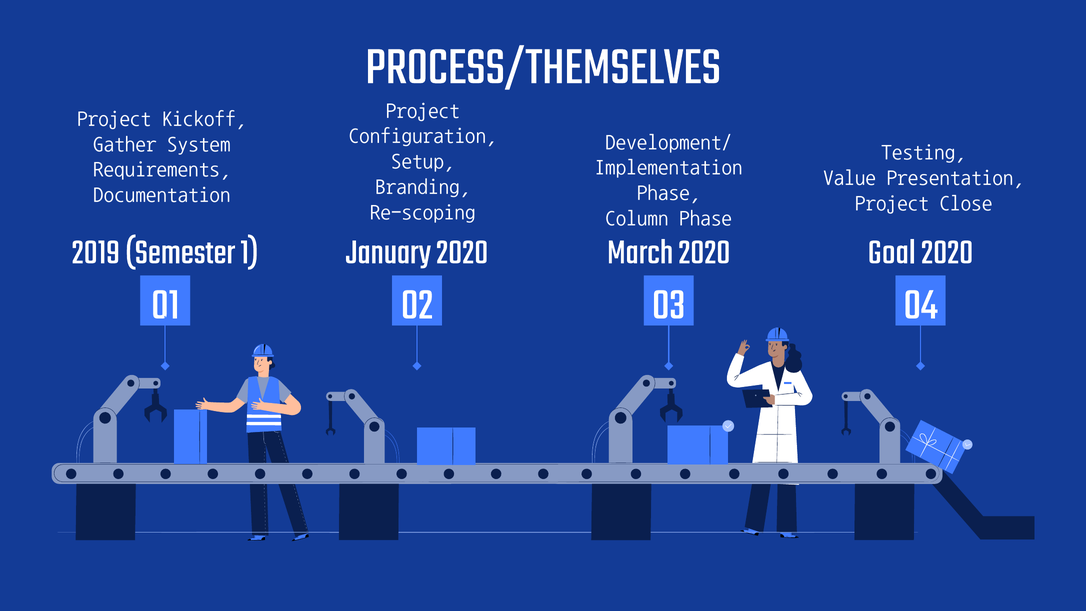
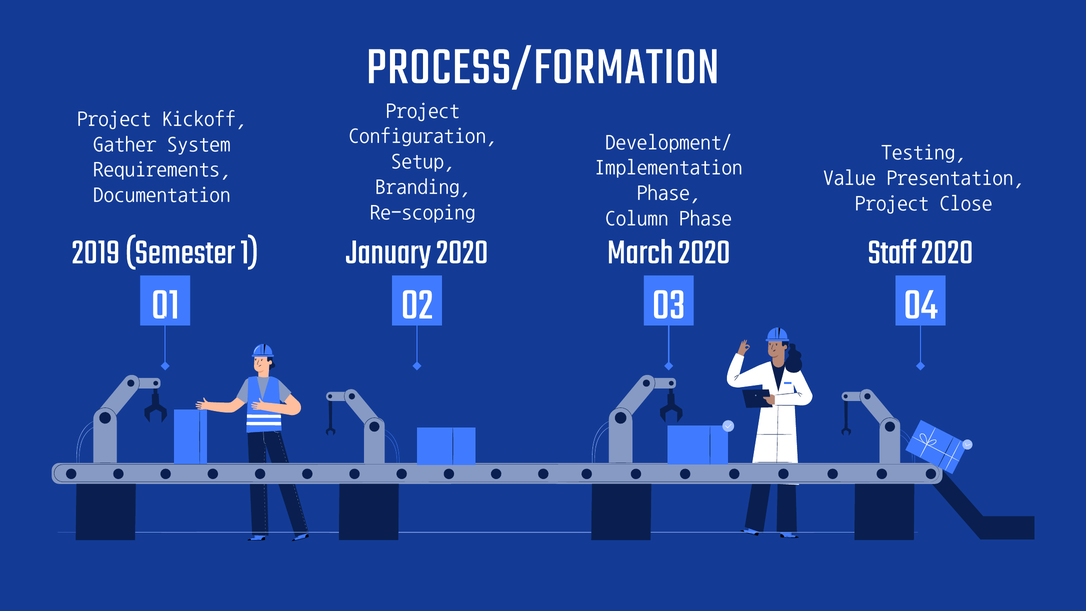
PROCESS/THEMSELVES: PROCESS/THEMSELVES -> PROCESS/FORMATION
Goal: Goal -> Staff
